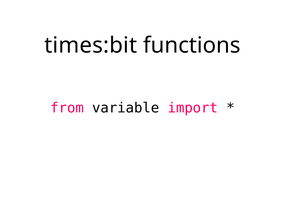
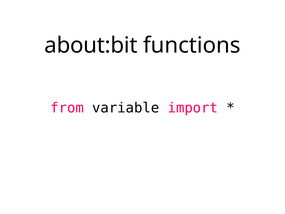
times:bit: times:bit -> about:bit
